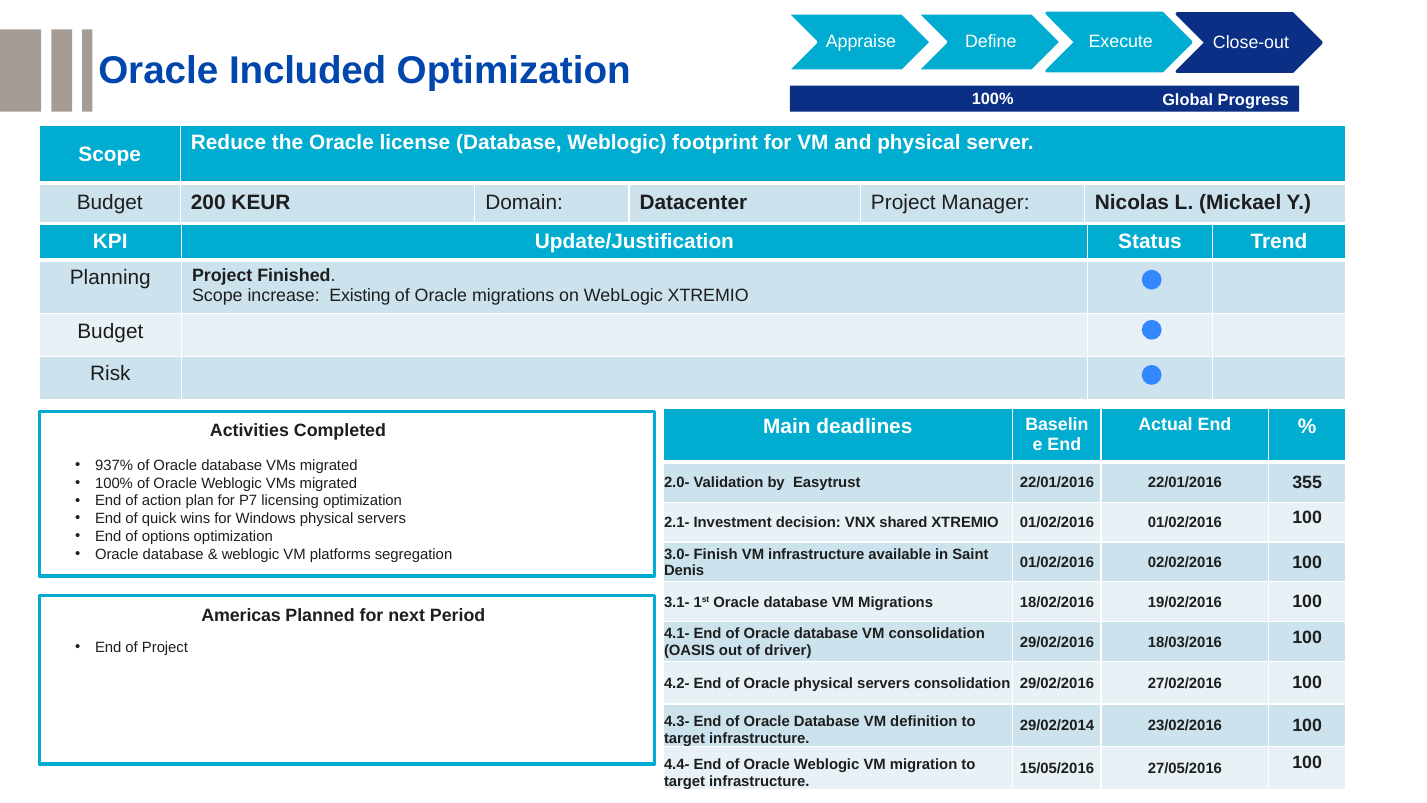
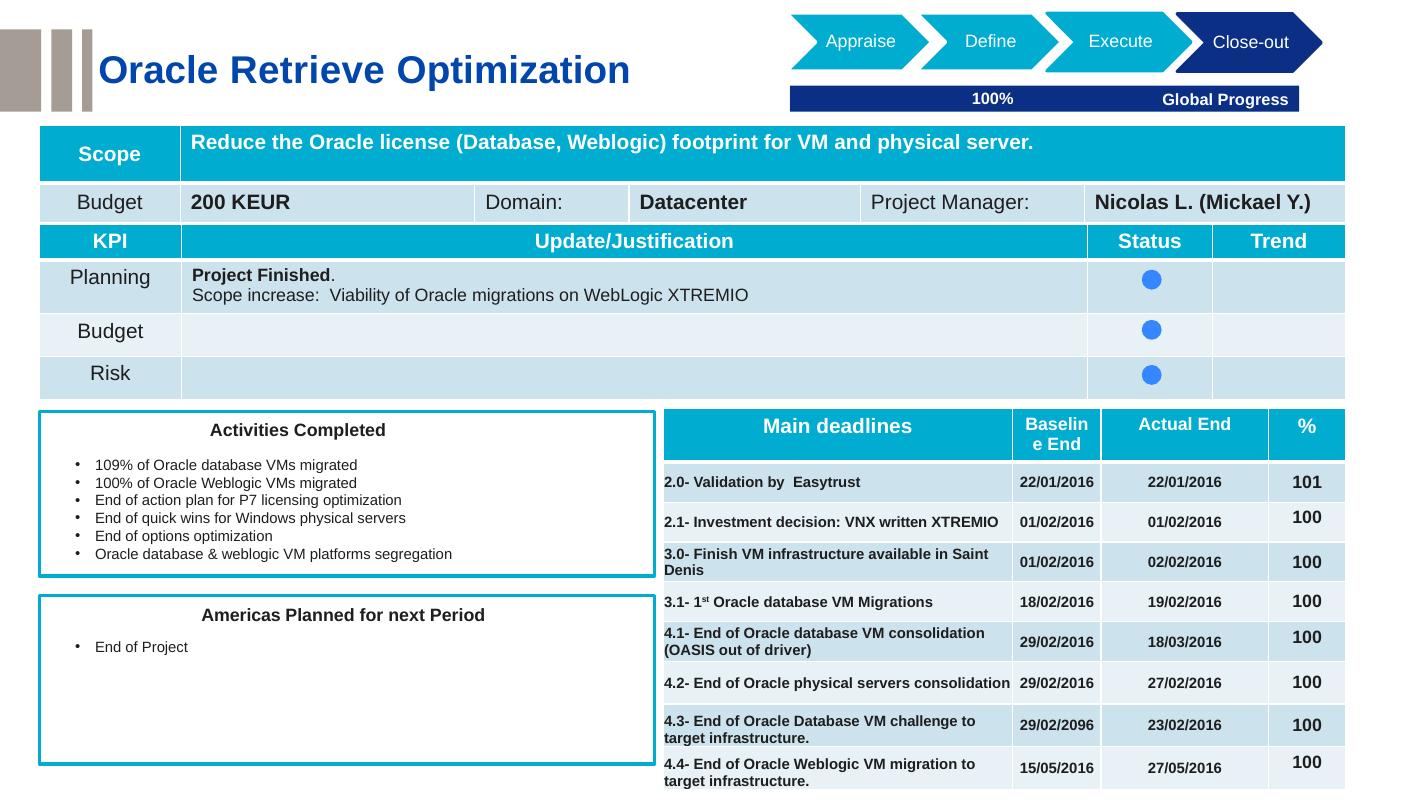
Included: Included -> Retrieve
Existing: Existing -> Viability
937%: 937% -> 109%
355: 355 -> 101
shared: shared -> written
definition: definition -> challenge
29/02/2014: 29/02/2014 -> 29/02/2096
